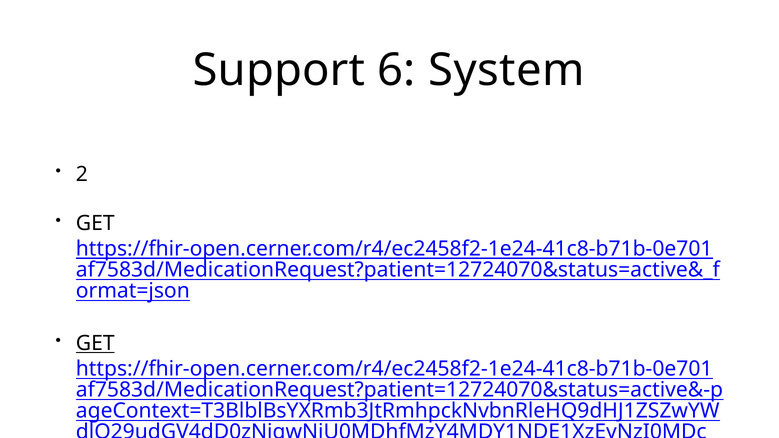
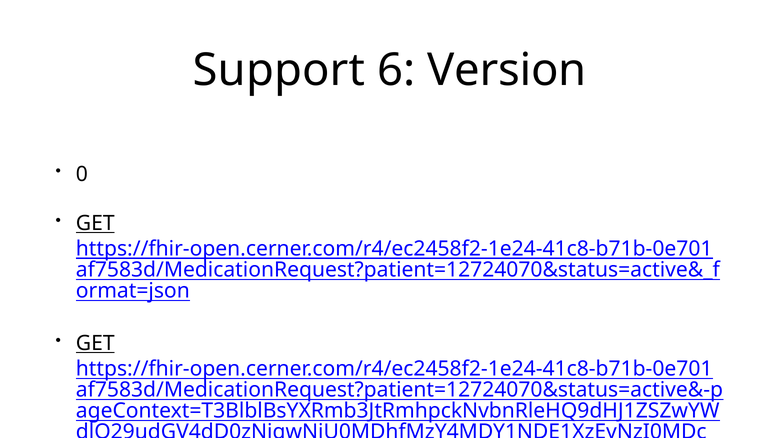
System: System -> Version
2: 2 -> 0
GET at (95, 223) underline: none -> present
